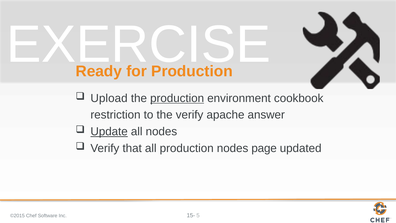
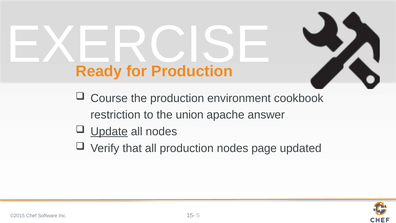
Upload: Upload -> Course
production at (177, 98) underline: present -> none
the verify: verify -> union
